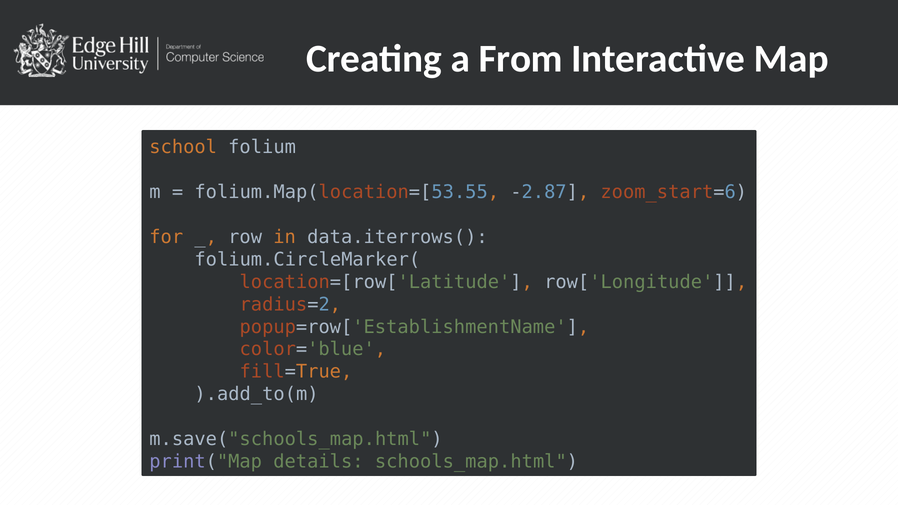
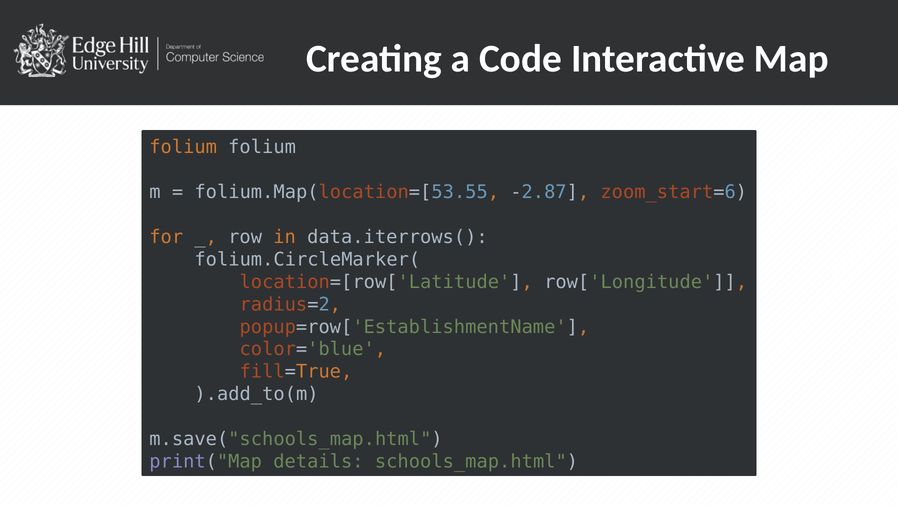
From: From -> Code
school at (183, 147): school -> folium
